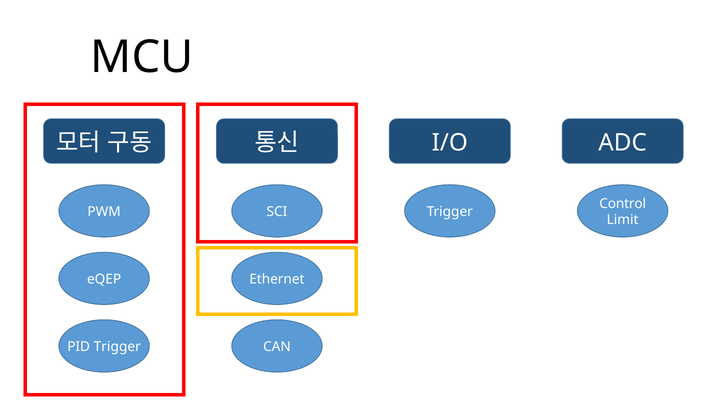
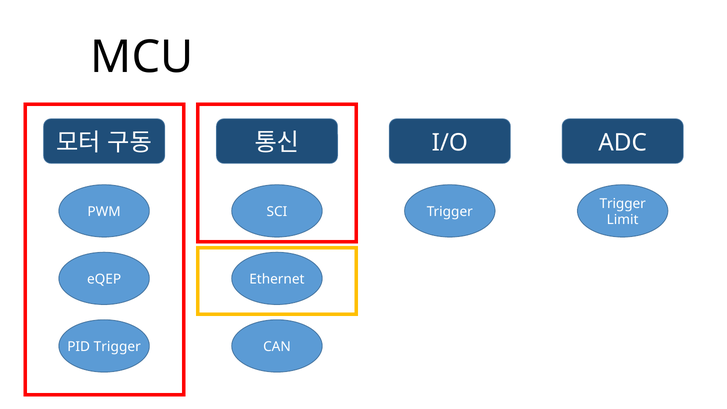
Control at (623, 204): Control -> Trigger
